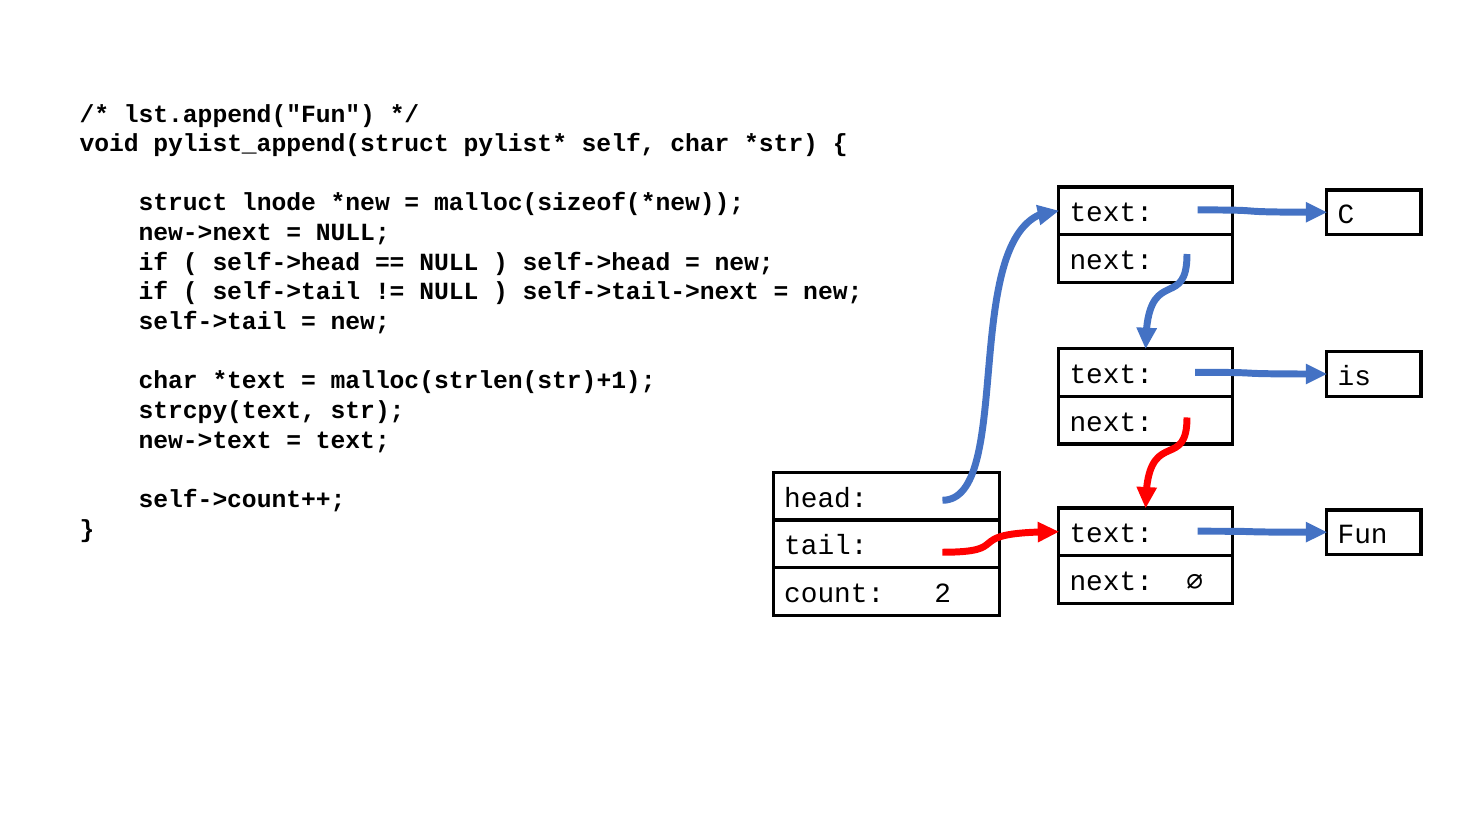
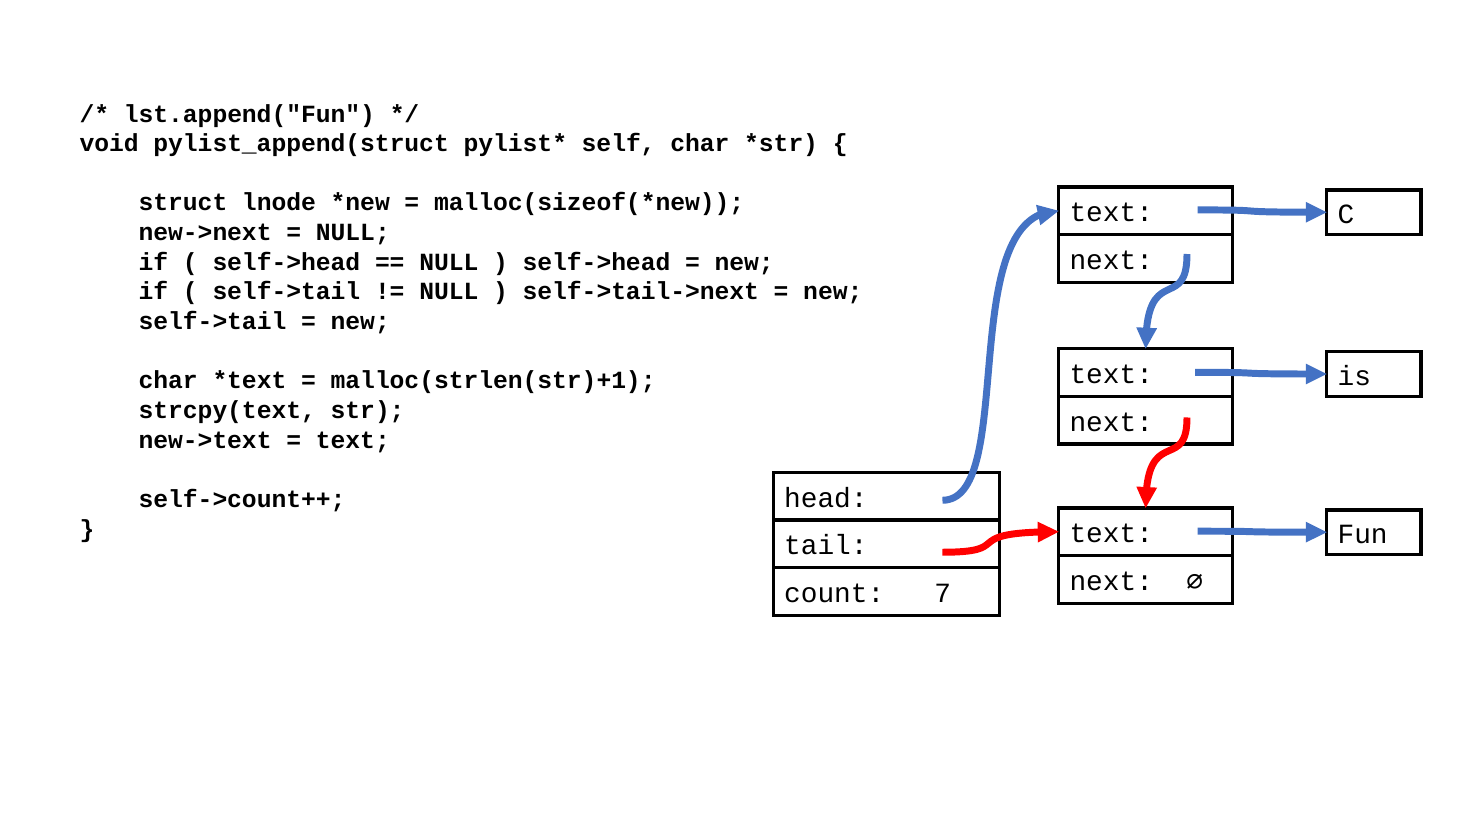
2: 2 -> 7
